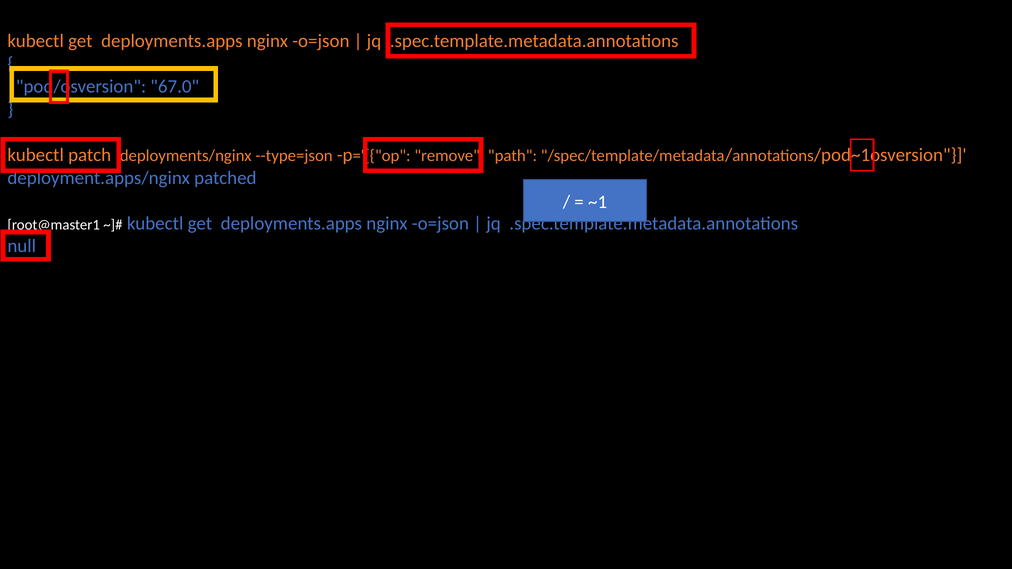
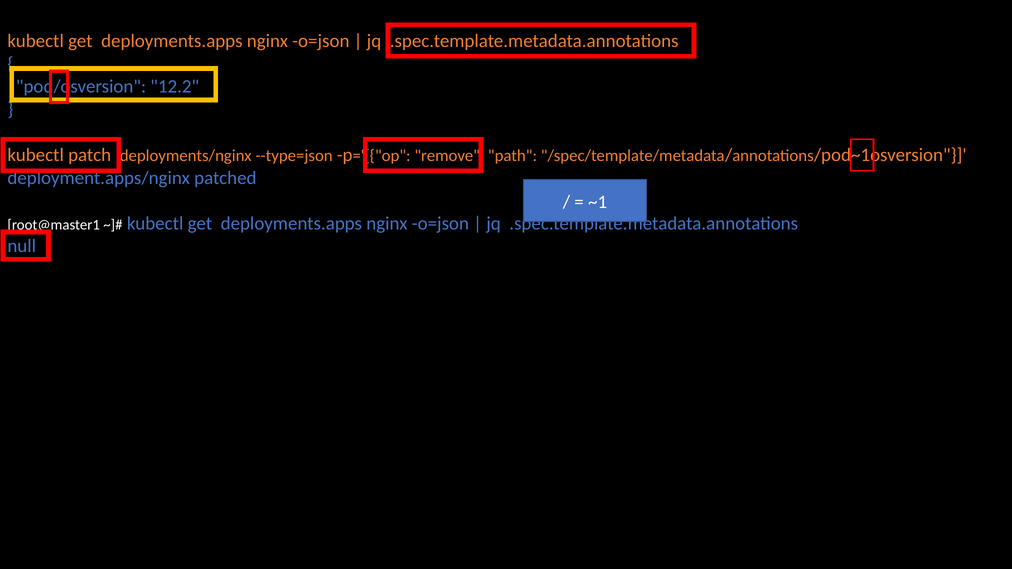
67.0: 67.0 -> 12.2
